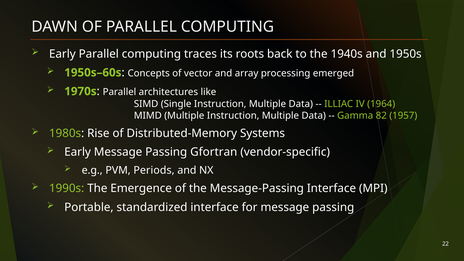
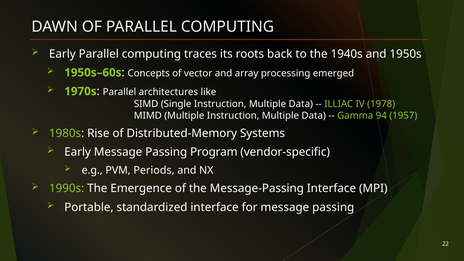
1964: 1964 -> 1978
82: 82 -> 94
Gfortran: Gfortran -> Program
